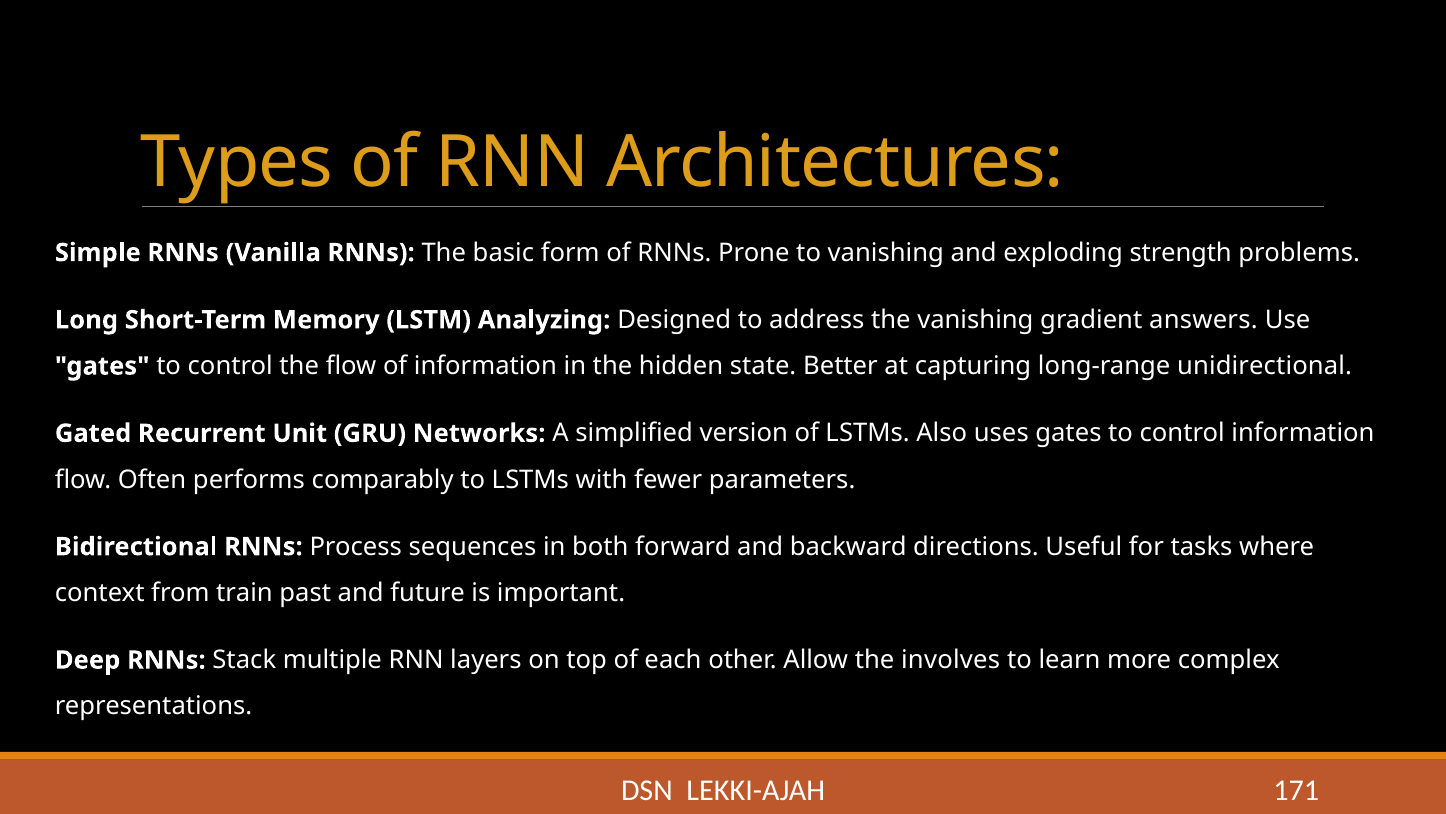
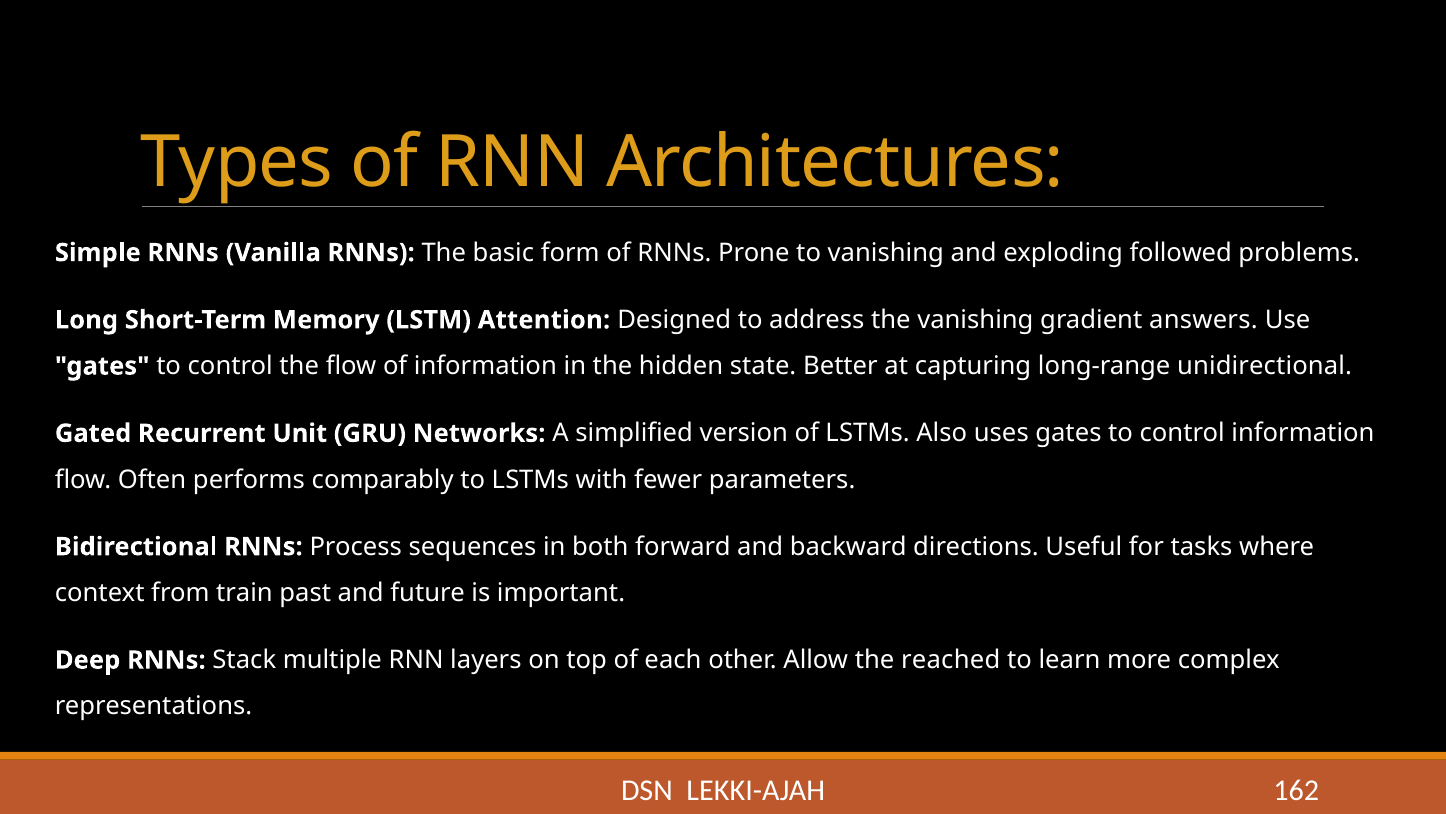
strength: strength -> followed
Analyzing: Analyzing -> Attention
involves: involves -> reached
171: 171 -> 162
